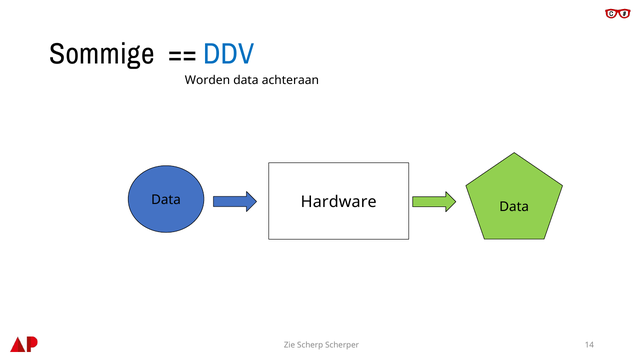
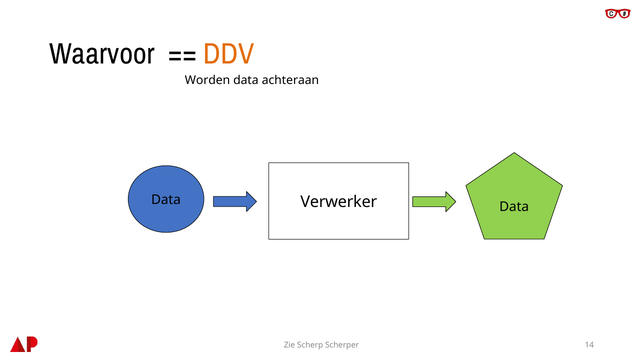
Sommige: Sommige -> Waarvoor
DDV colour: blue -> orange
Hardware: Hardware -> Verwerker
